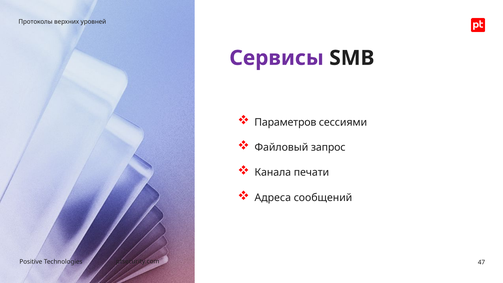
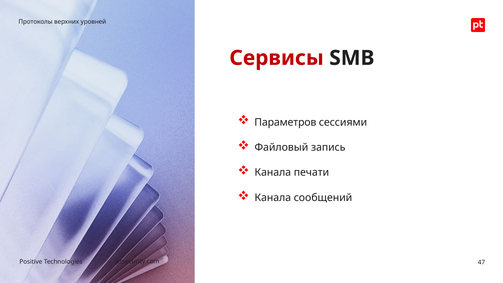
Сервисы colour: purple -> red
запрос: запрос -> запись
Адреса at (273, 198): Адреса -> Канала
